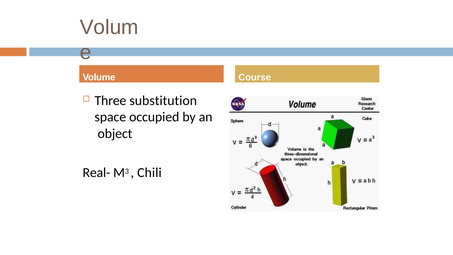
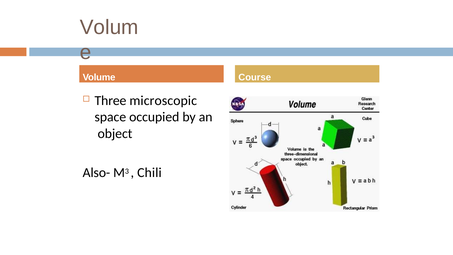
substitution: substitution -> microscopic
Real-: Real- -> Also-
